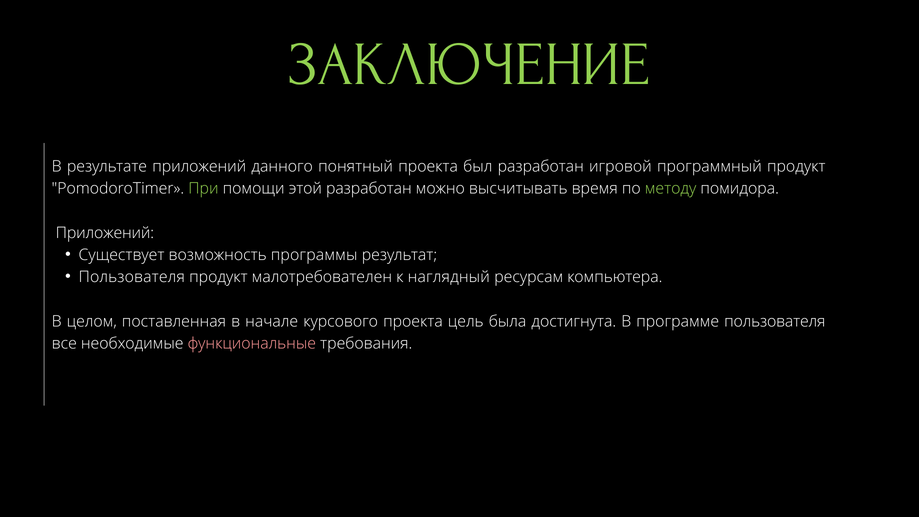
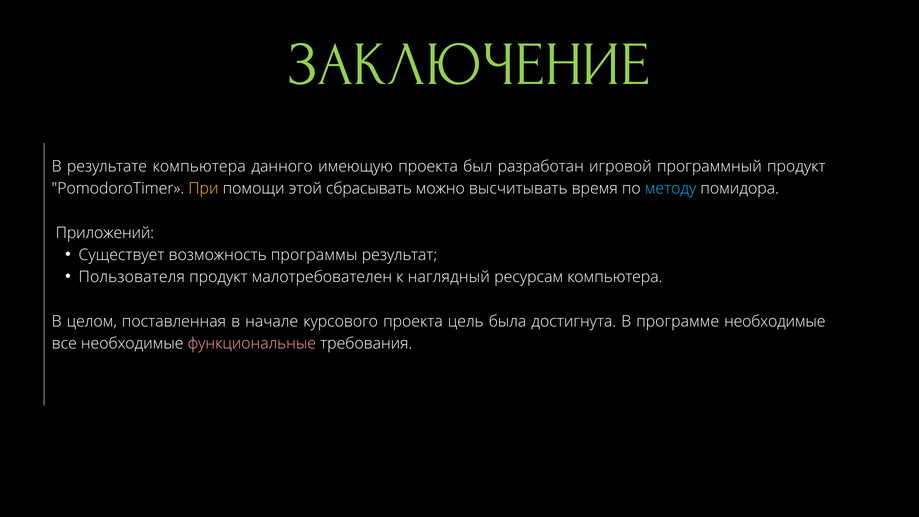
результате приложений: приложений -> компьютера
понятный: понятный -> имеющую
При colour: light green -> yellow
этой разработан: разработан -> сбрасывать
методу colour: light green -> light blue
программе пользователя: пользователя -> необходимые
